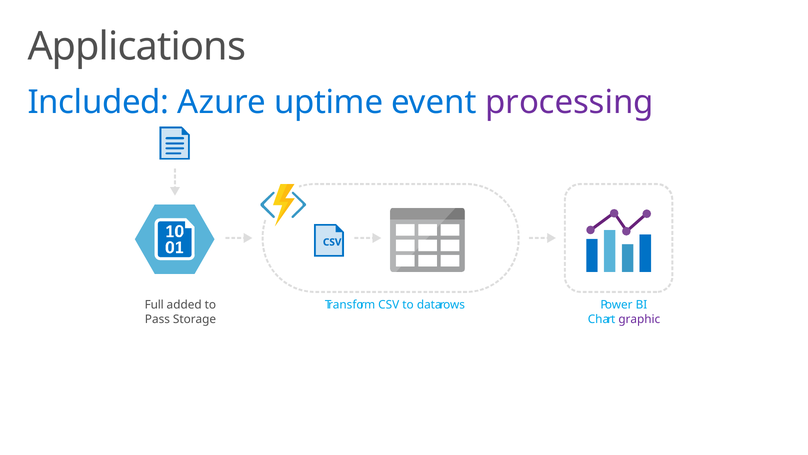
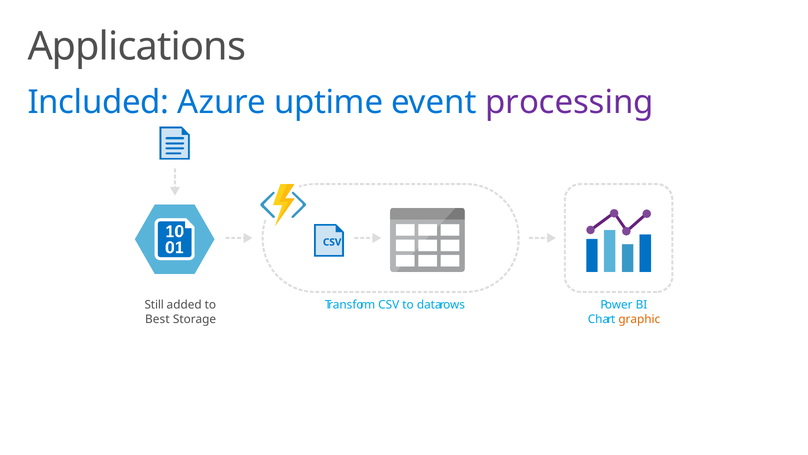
Full: Full -> Still
Pass: Pass -> Best
graphic colour: purple -> orange
